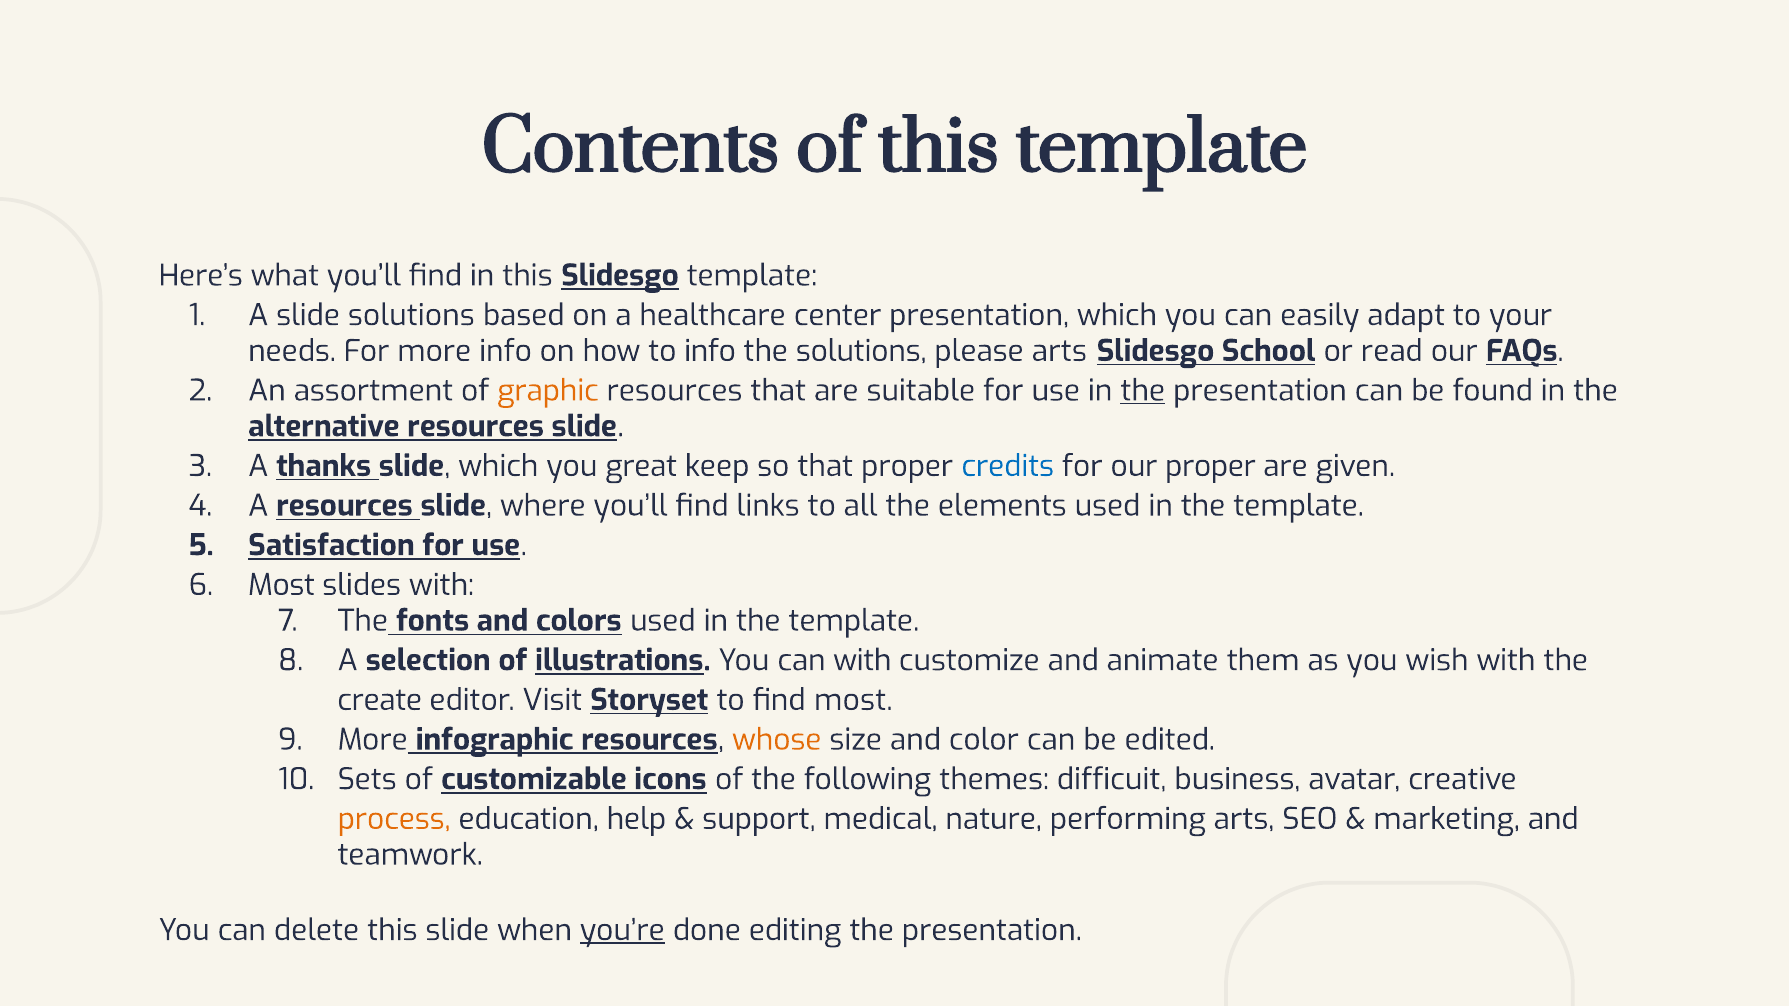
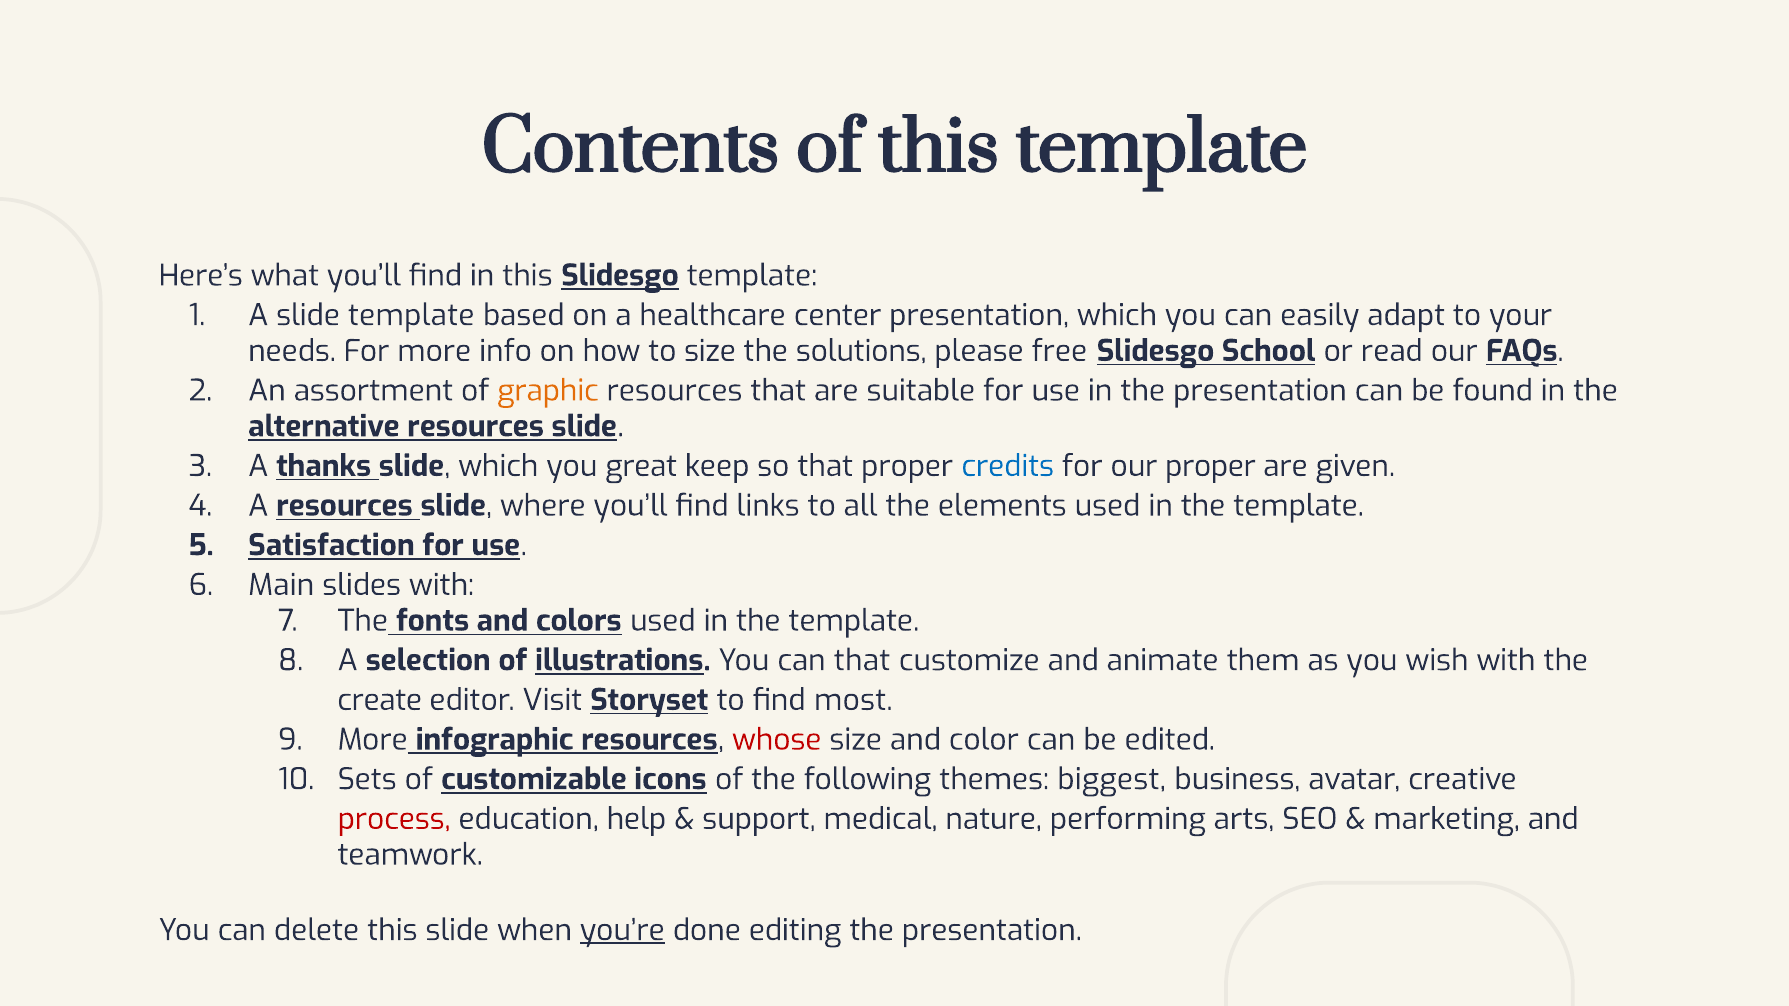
slide solutions: solutions -> template
to info: info -> size
please arts: arts -> free
the at (1143, 391) underline: present -> none
Most at (281, 585): Most -> Main
can with: with -> that
whose colour: orange -> red
difficuit: difficuit -> biggest
process colour: orange -> red
